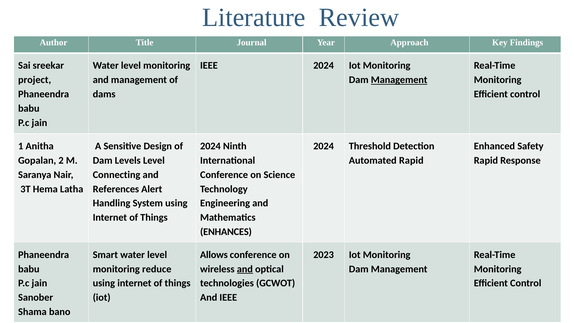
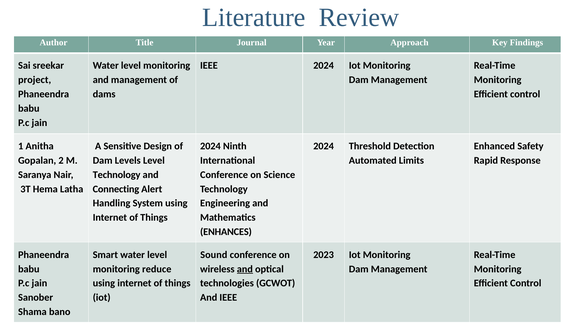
Management at (399, 80) underline: present -> none
Automated Rapid: Rapid -> Limits
Connecting at (117, 175): Connecting -> Technology
References: References -> Connecting
Allows: Allows -> Sound
